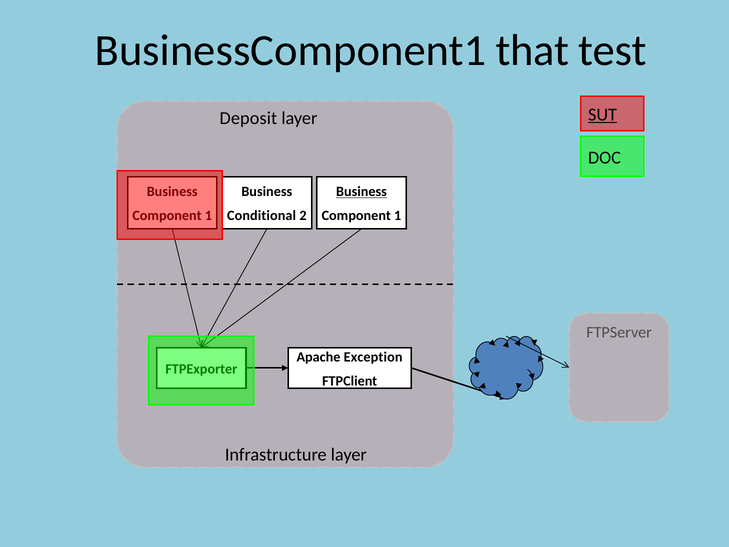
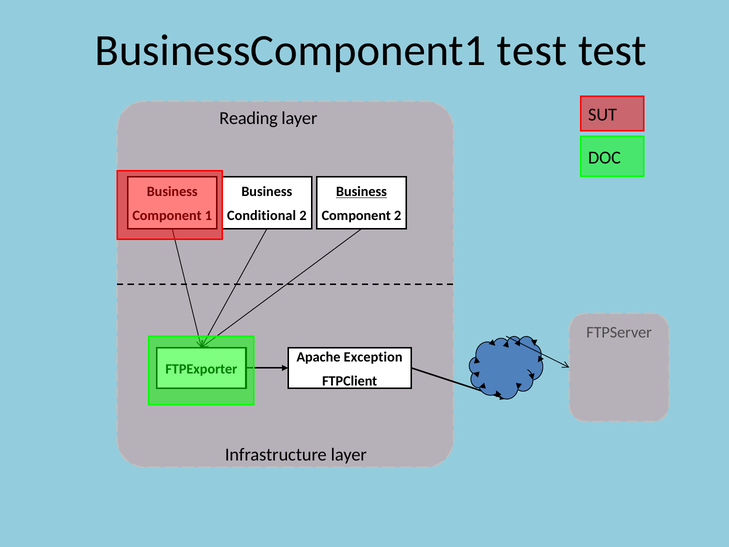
BusinessComponent1 that: that -> test
SUT underline: present -> none
Deposit: Deposit -> Reading
1 at (398, 216): 1 -> 2
